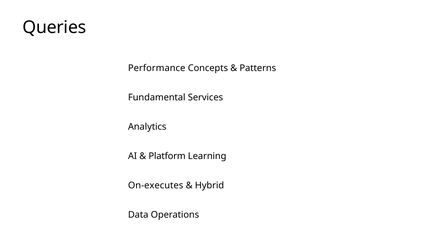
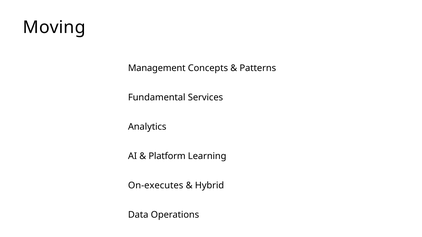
Queries: Queries -> Moving
Performance: Performance -> Management
